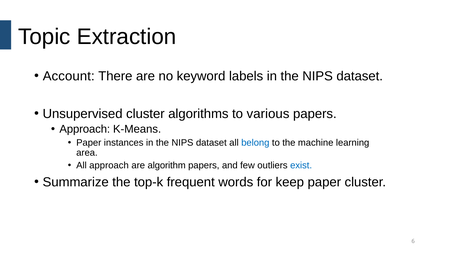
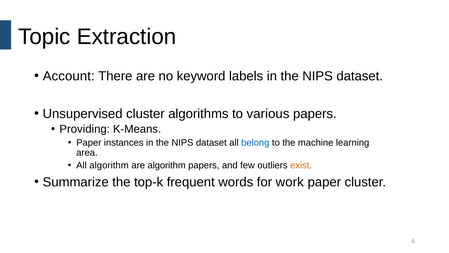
Approach at (85, 129): Approach -> Providing
All approach: approach -> algorithm
exist colour: blue -> orange
keep: keep -> work
